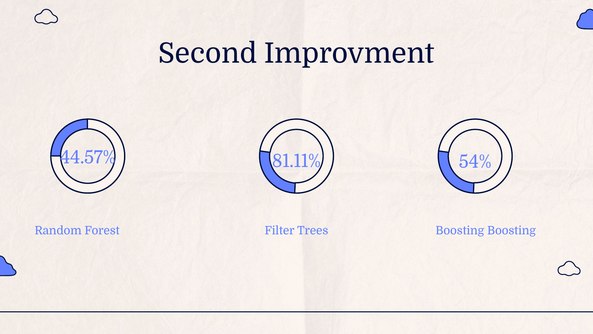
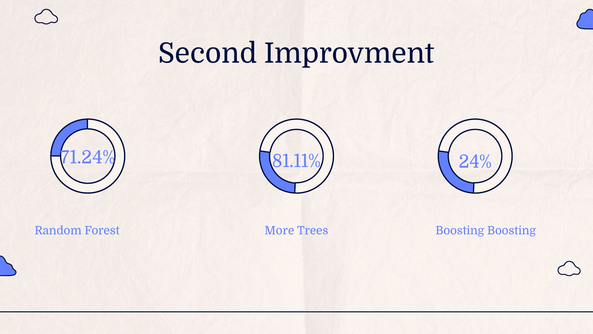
44.57%: 44.57% -> 71.24%
54%: 54% -> 24%
Filter: Filter -> More
